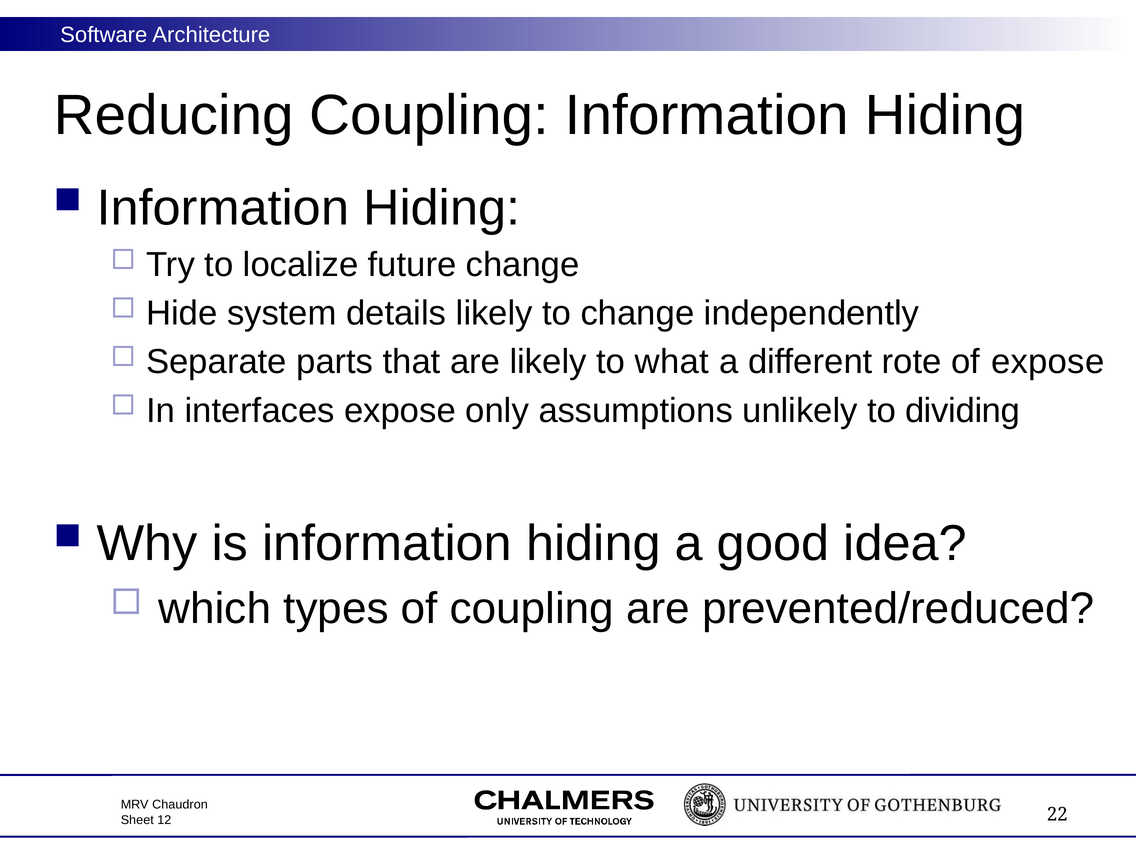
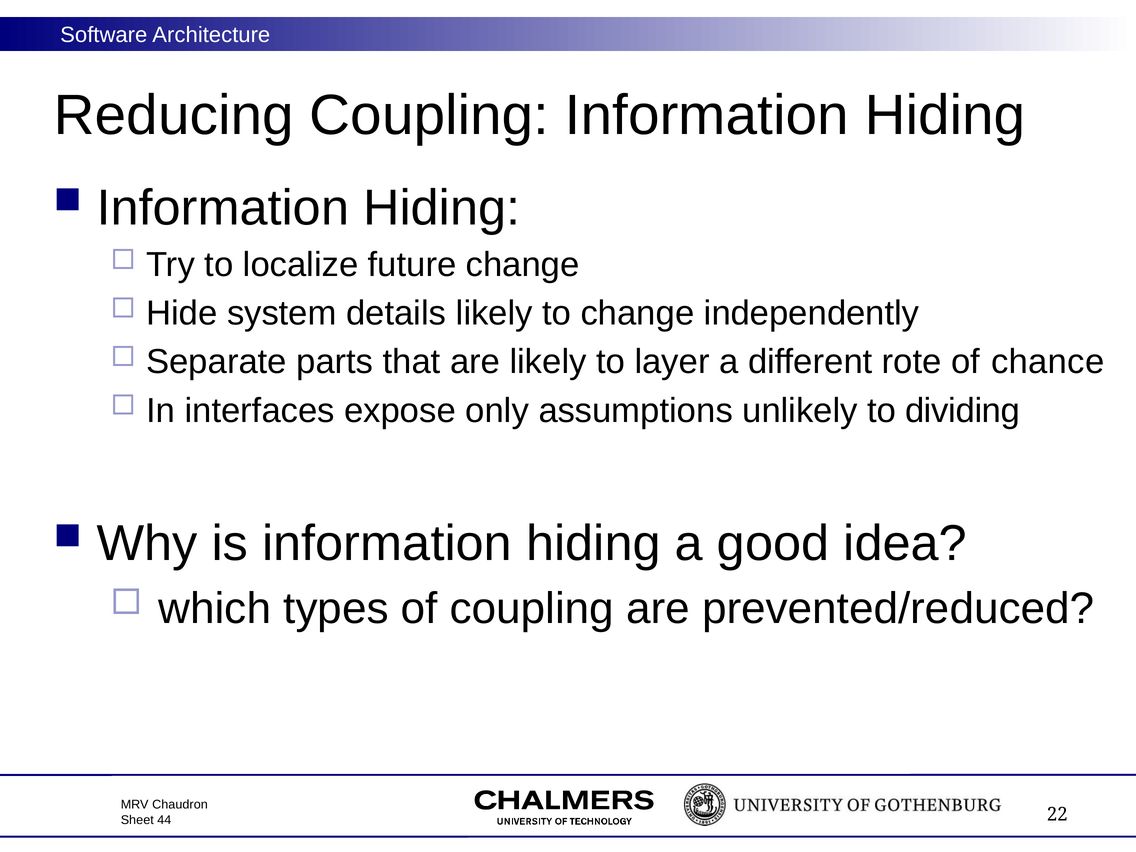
what: what -> layer
of expose: expose -> chance
12: 12 -> 44
